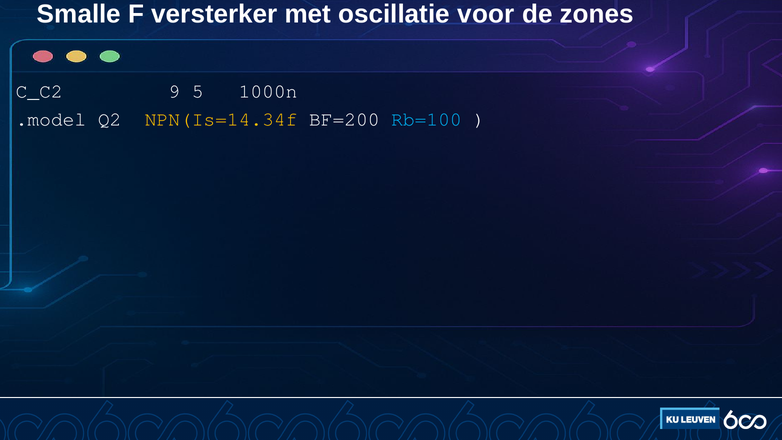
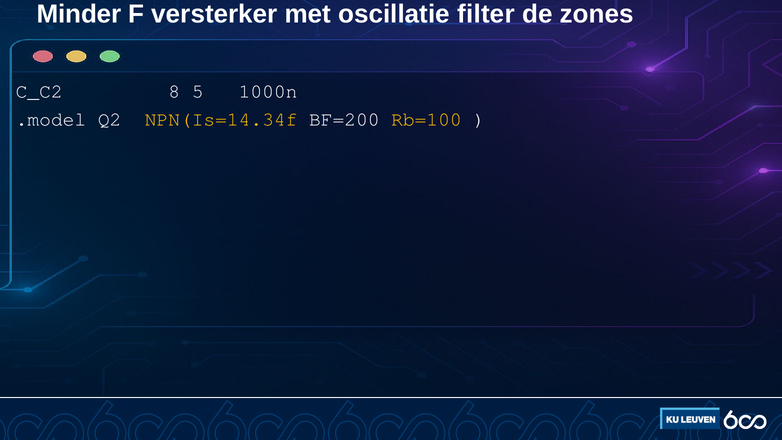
Smalle: Smalle -> Minder
voor: voor -> filter
9: 9 -> 8
Rb=100 colour: light blue -> yellow
